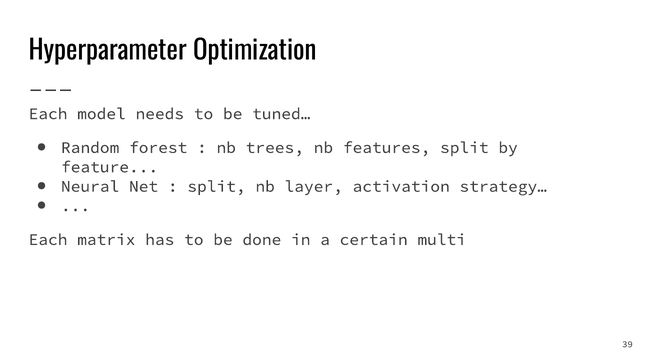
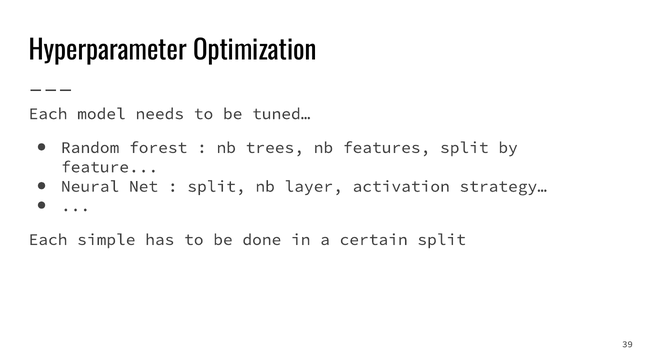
matrix: matrix -> simple
certain multi: multi -> split
